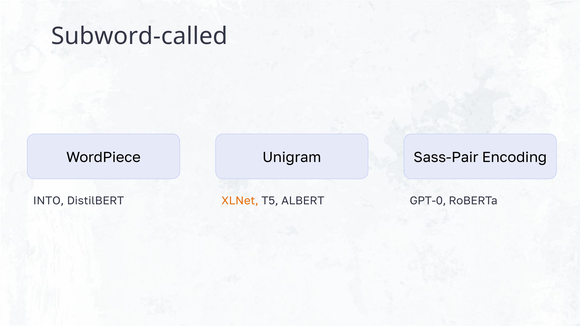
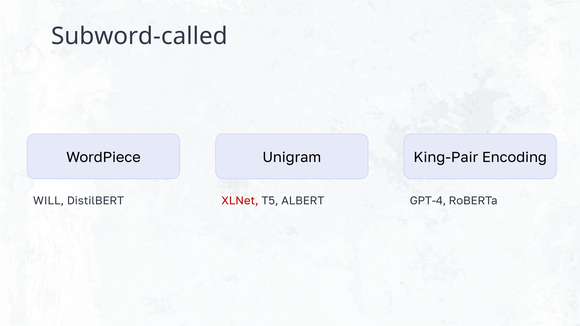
Sass-Pair: Sass-Pair -> King-Pair
INTO: INTO -> WILL
XLNet colour: orange -> red
GPT-0: GPT-0 -> GPT-4
